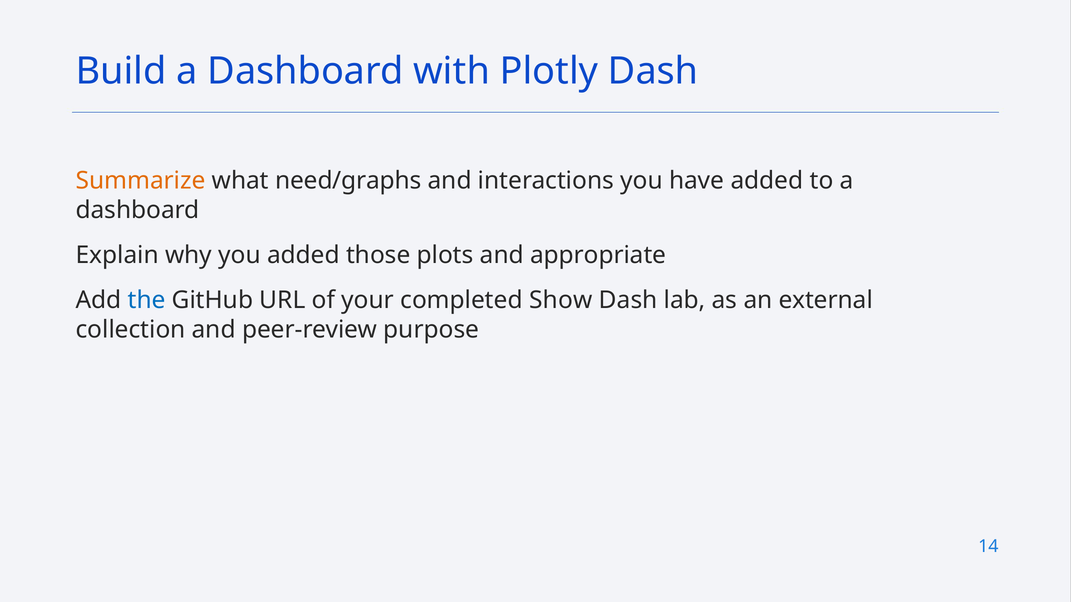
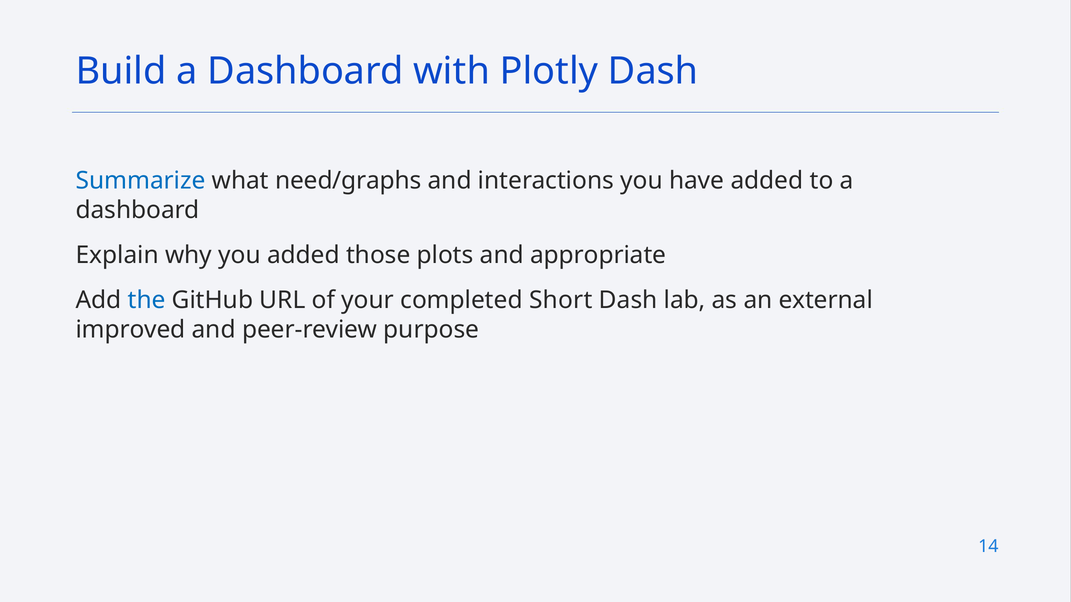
Summarize colour: orange -> blue
Show: Show -> Short
collection: collection -> improved
